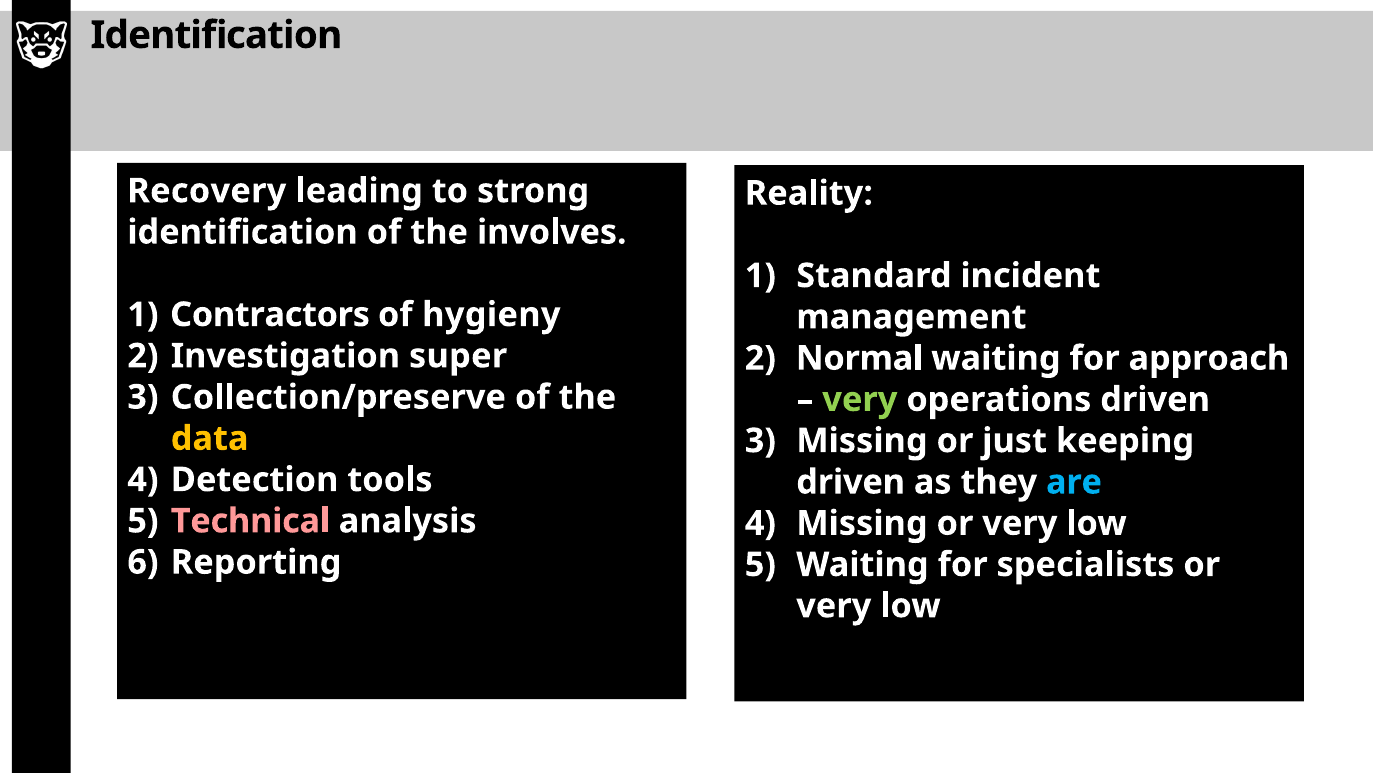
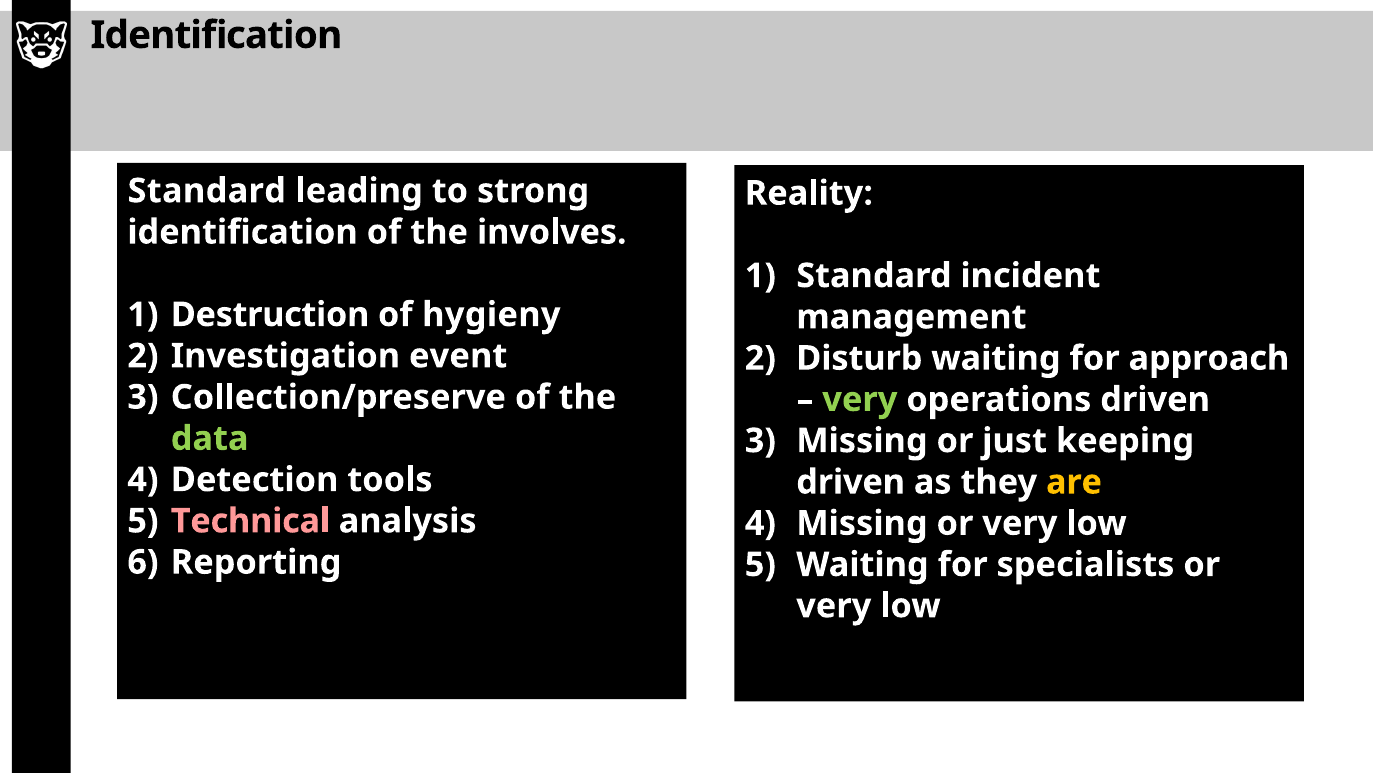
Recovery at (207, 191): Recovery -> Standard
Contractors: Contractors -> Destruction
super: super -> event
Normal: Normal -> Disturb
data colour: yellow -> light green
are colour: light blue -> yellow
